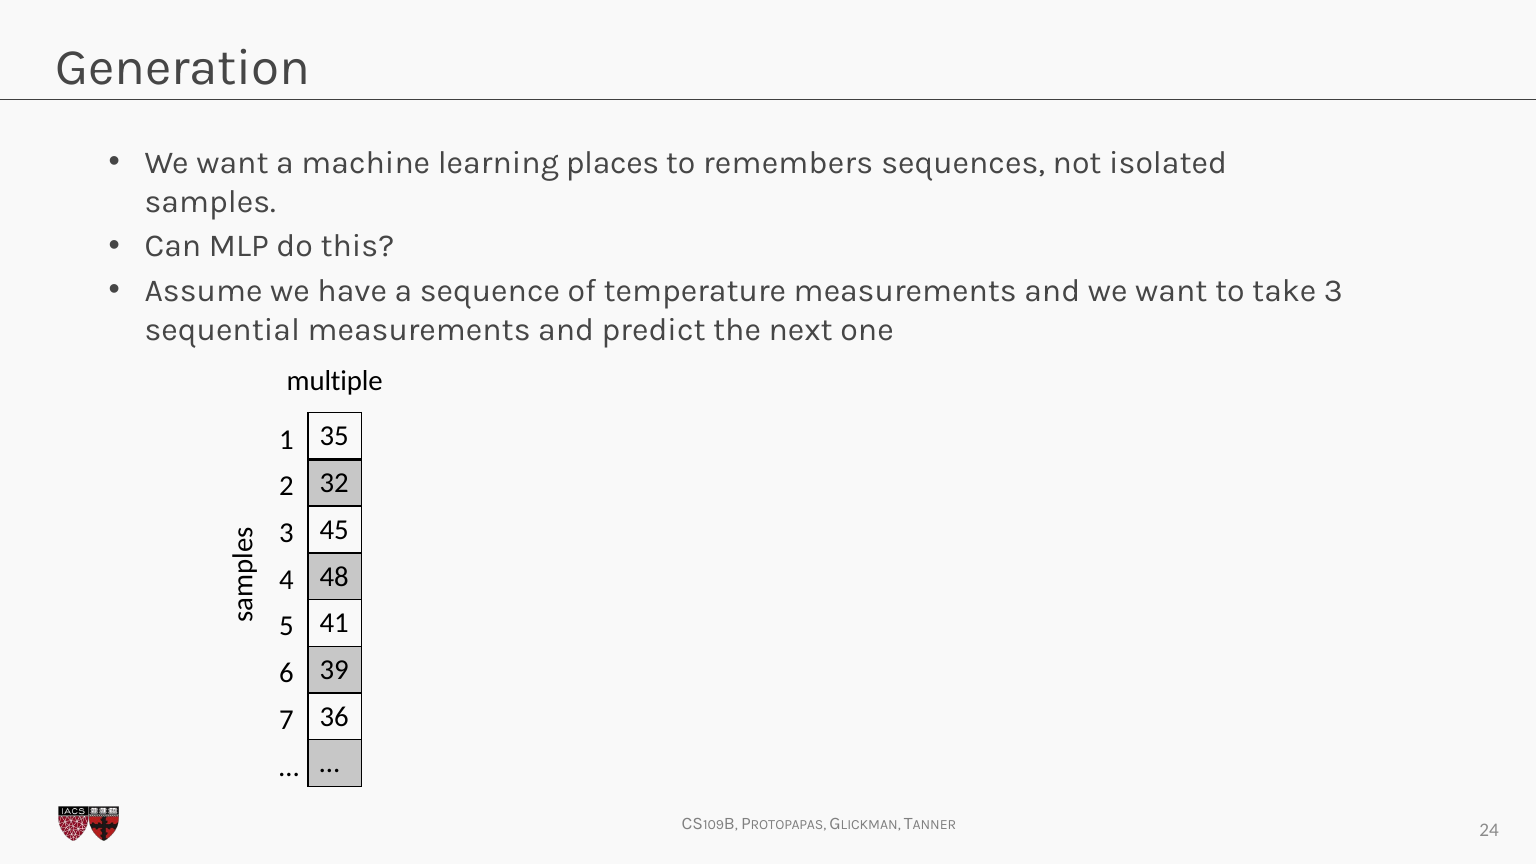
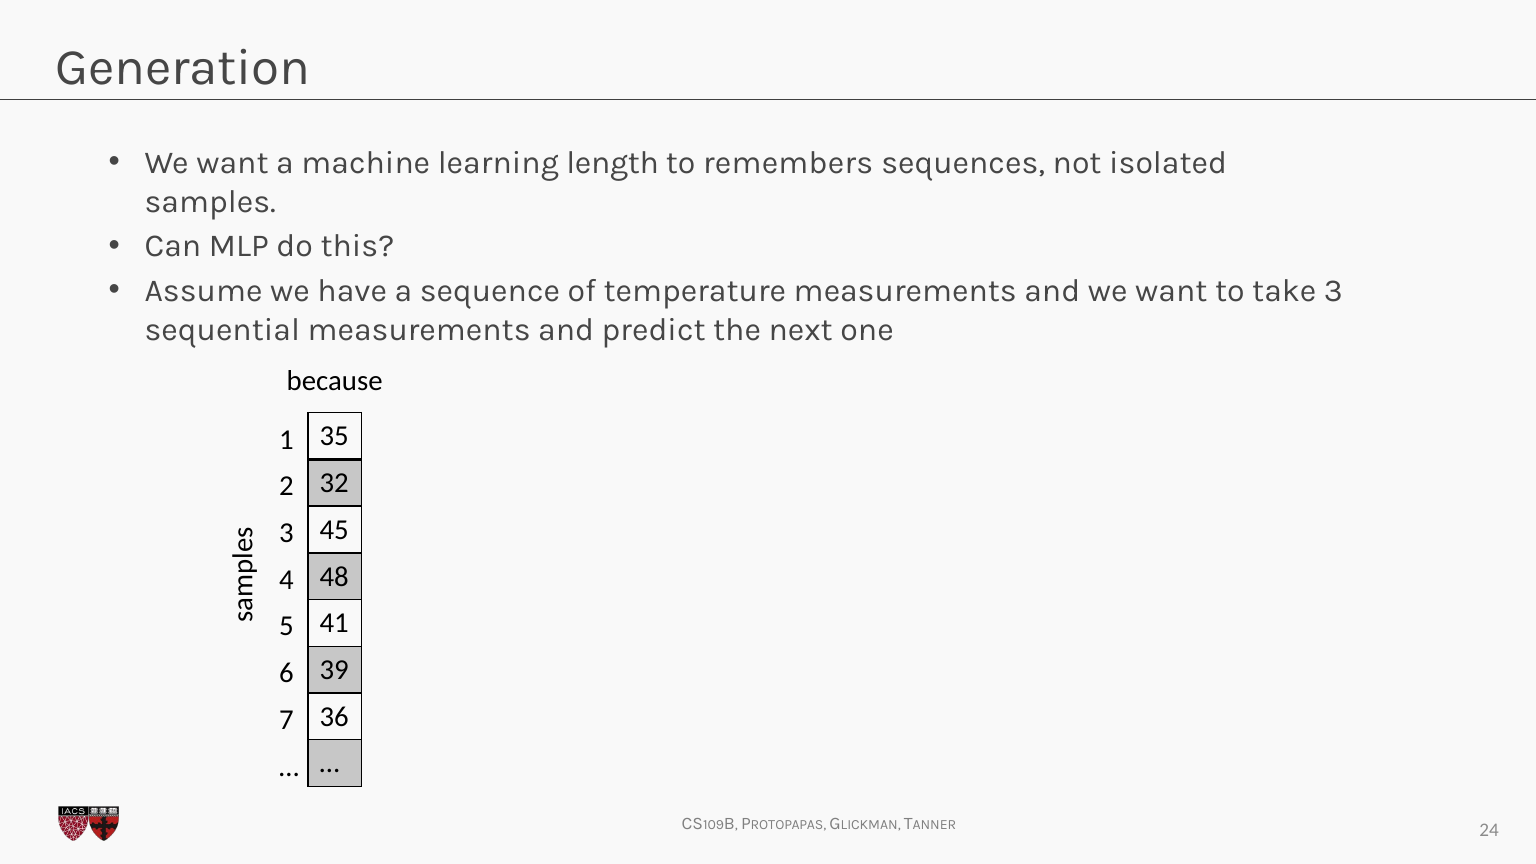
places: places -> length
multiple: multiple -> because
